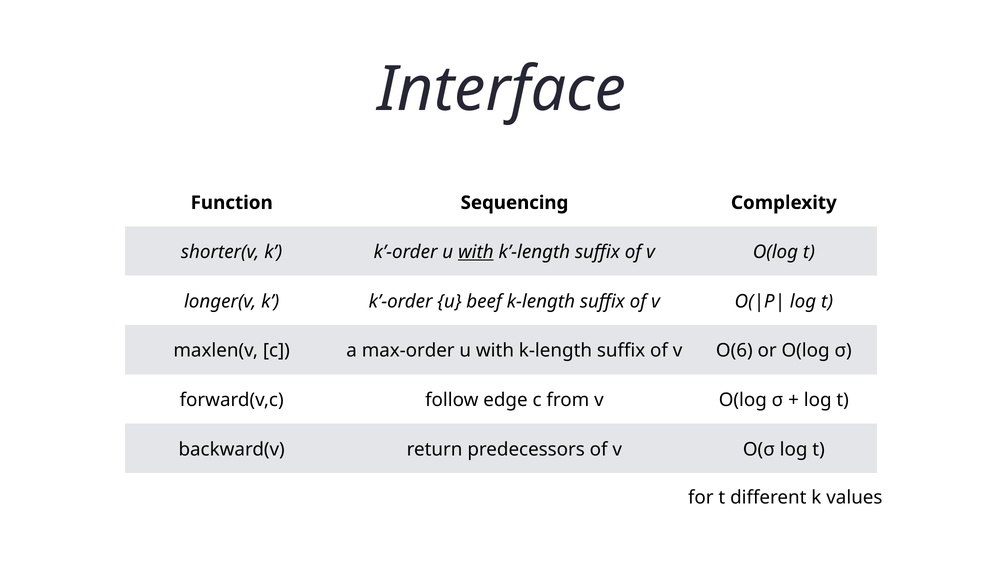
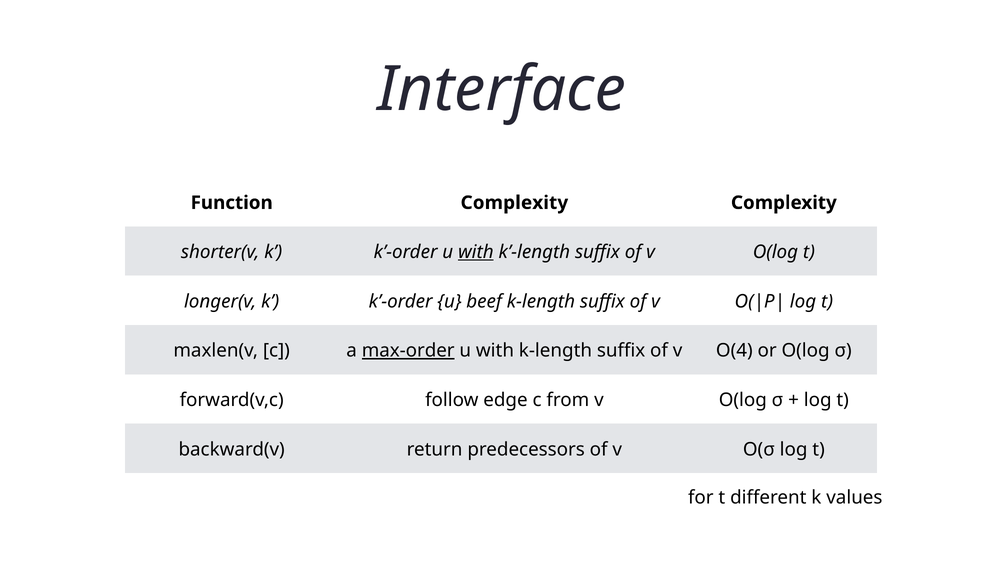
Function Sequencing: Sequencing -> Complexity
max-order underline: none -> present
O(6: O(6 -> O(4
